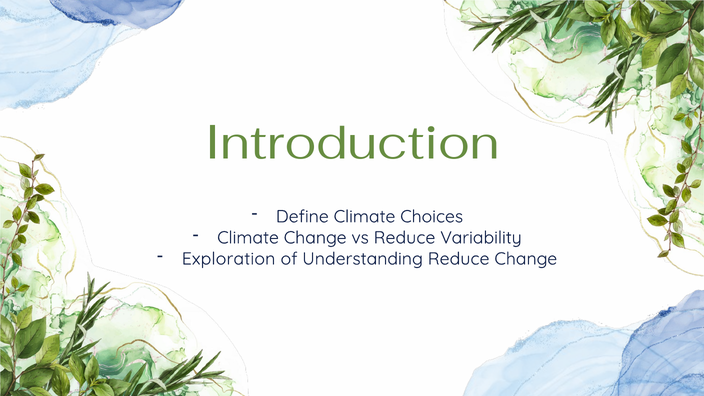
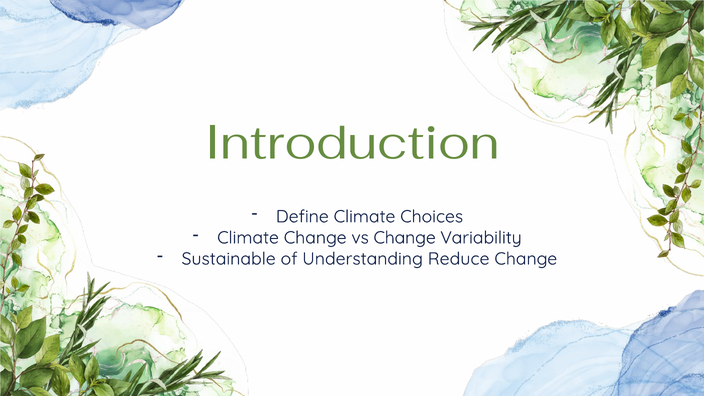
vs Reduce: Reduce -> Change
Exploration: Exploration -> Sustainable
